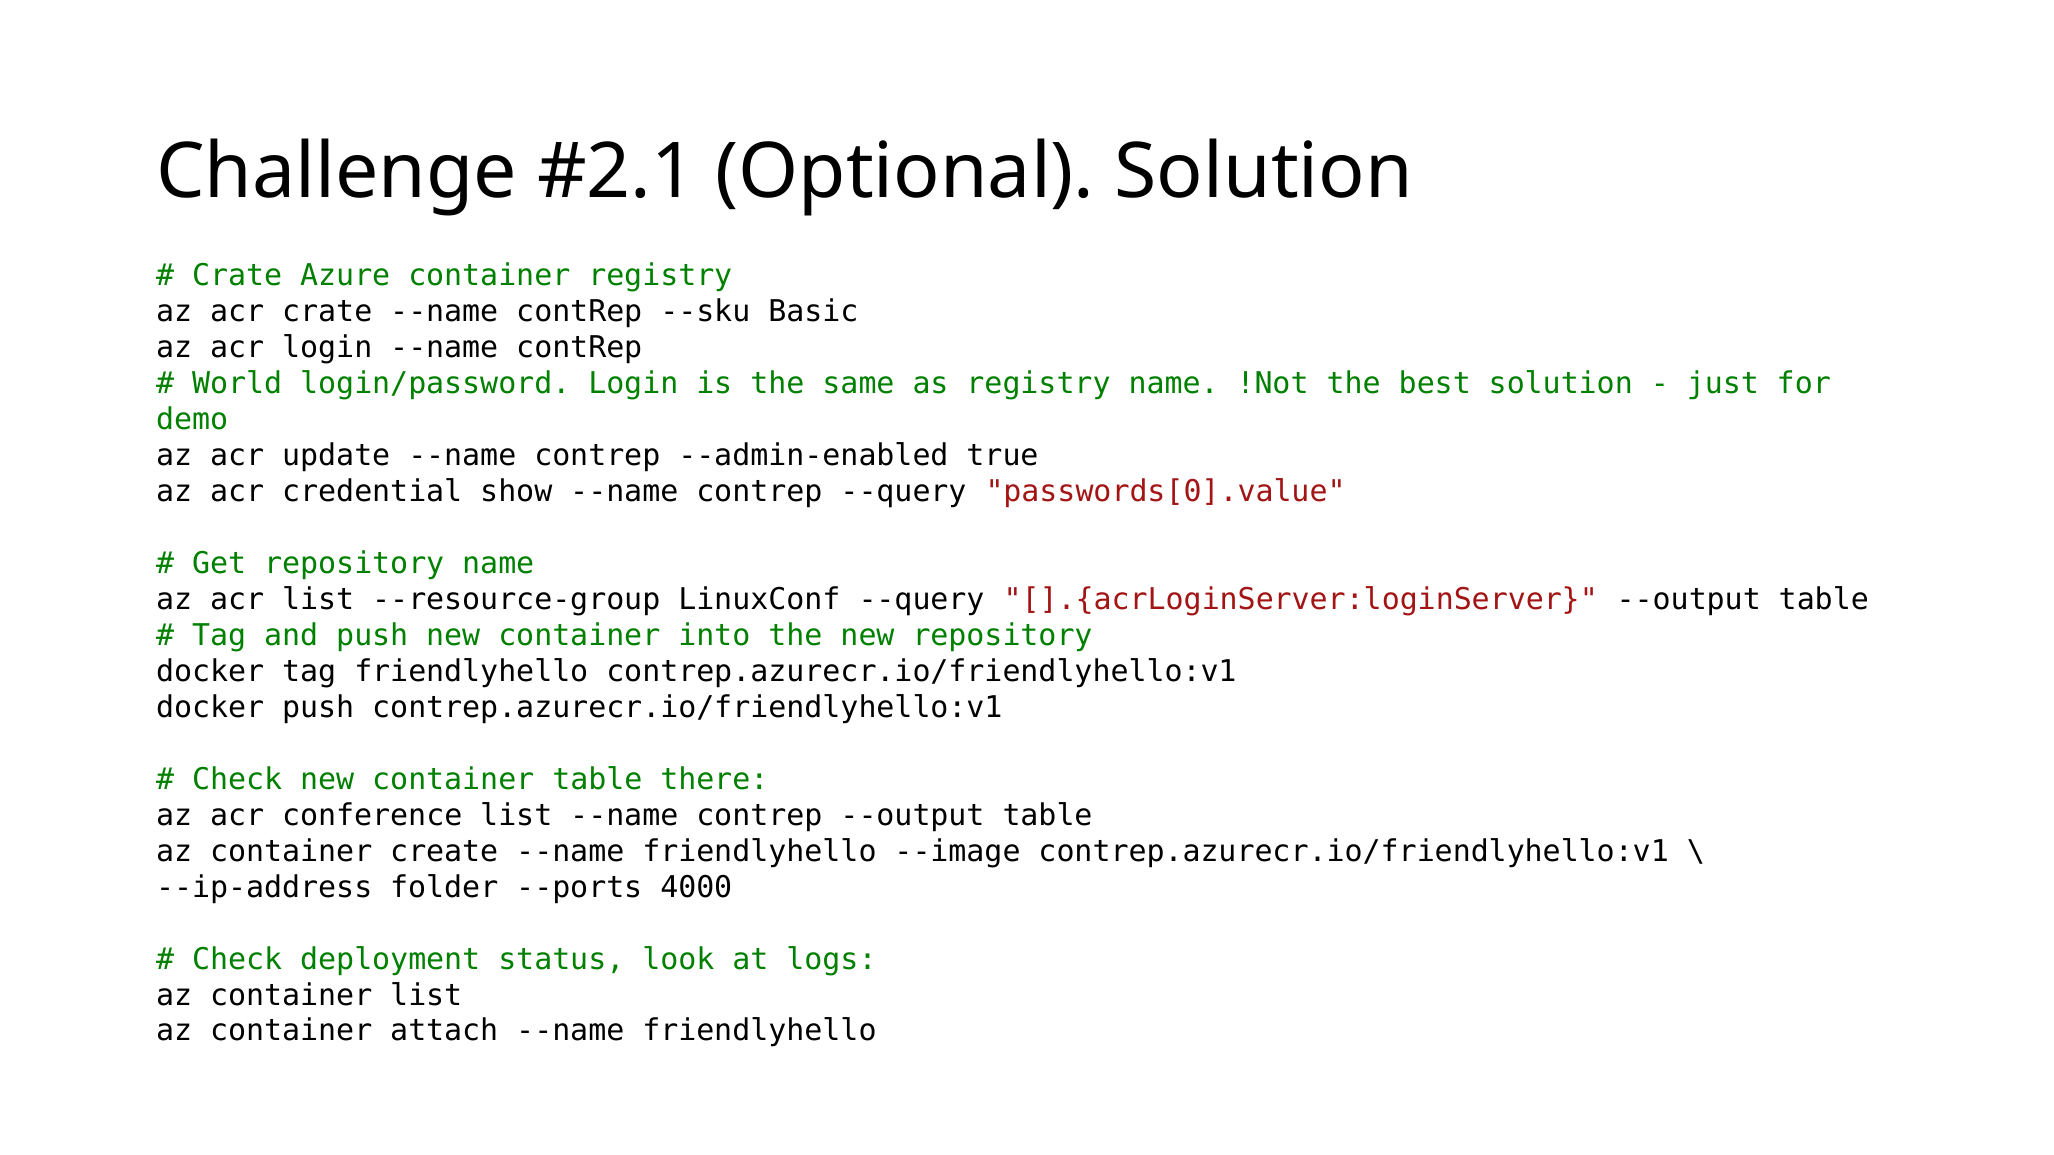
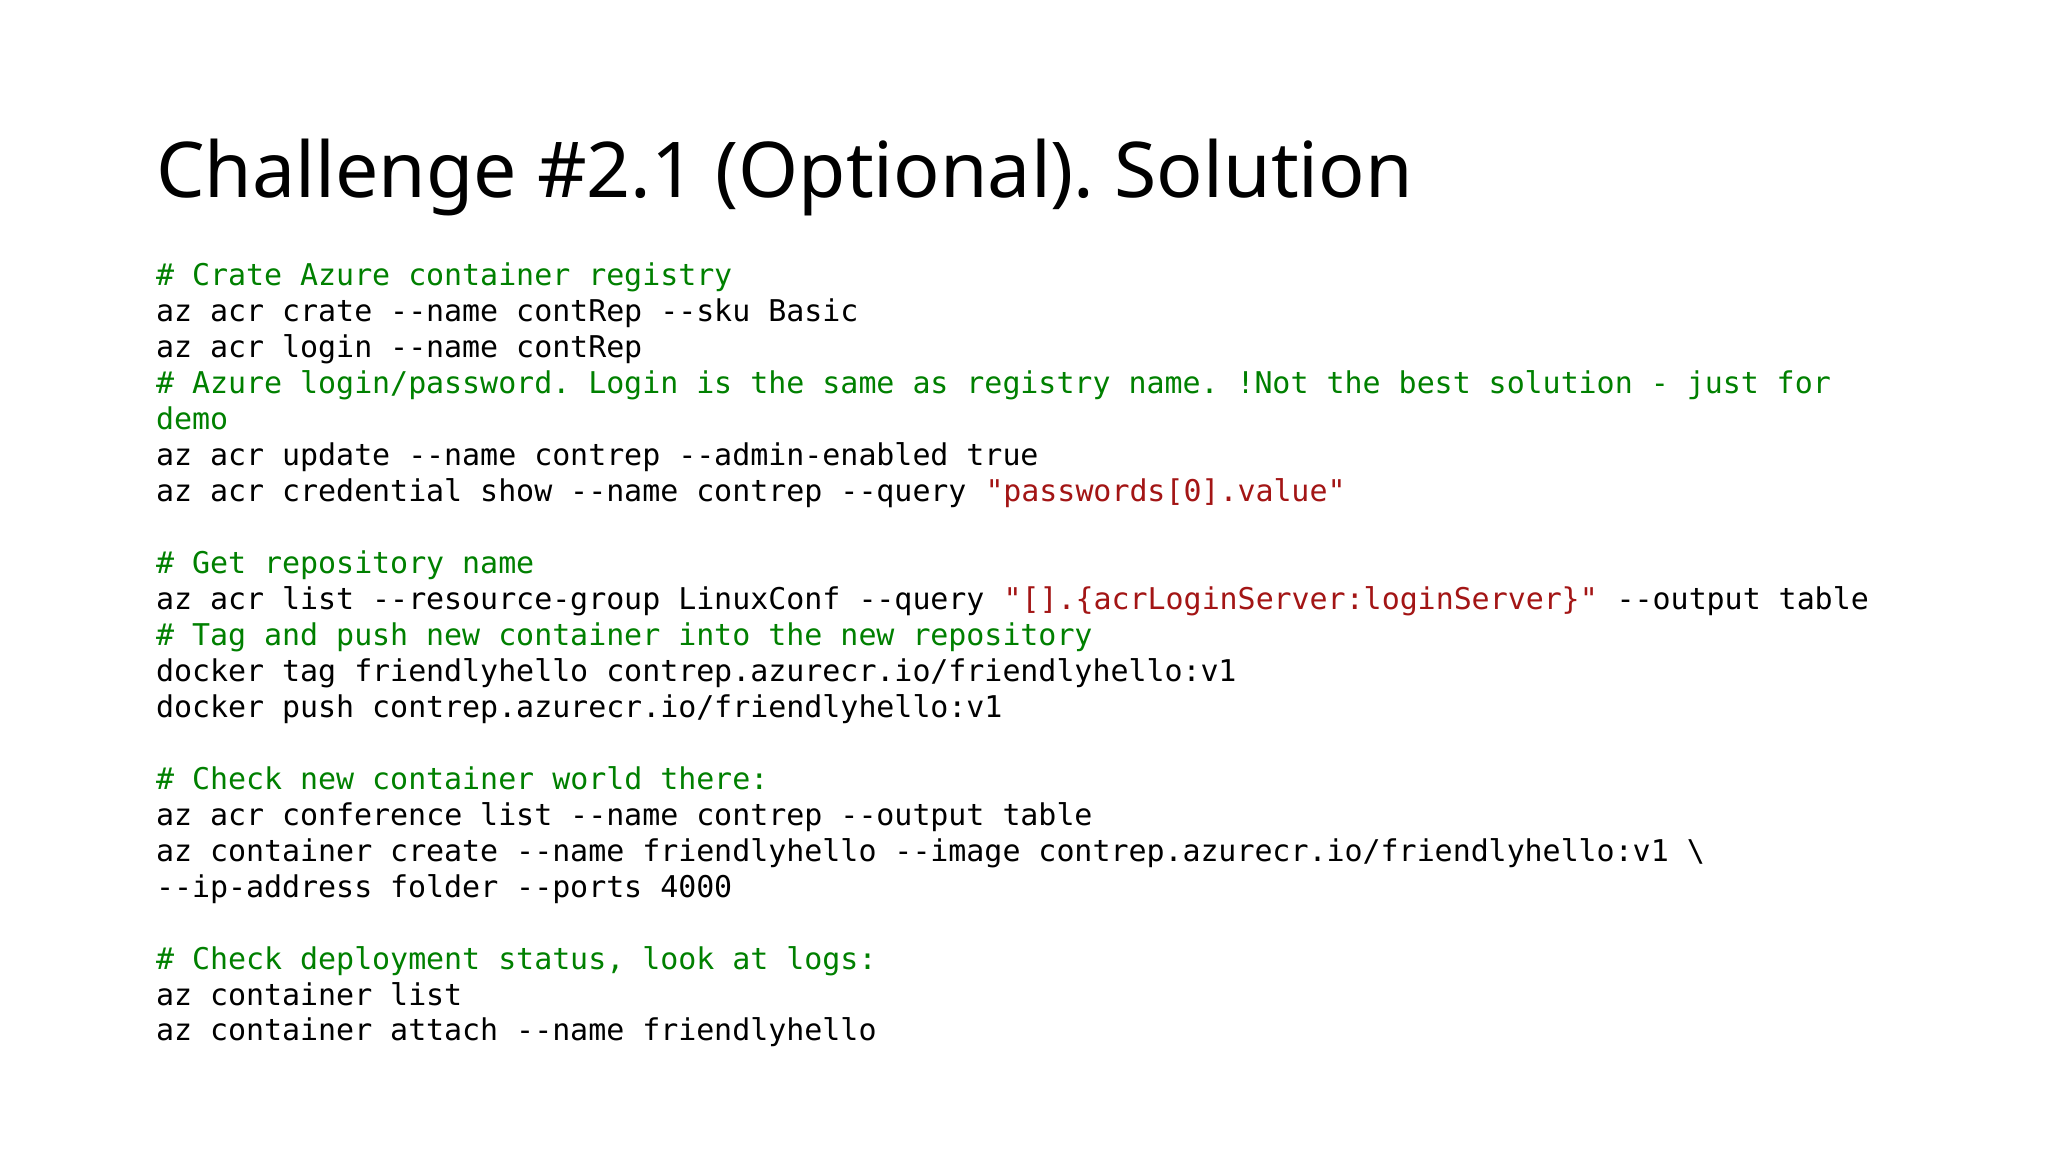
World at (237, 384): World -> Azure
container table: table -> world
